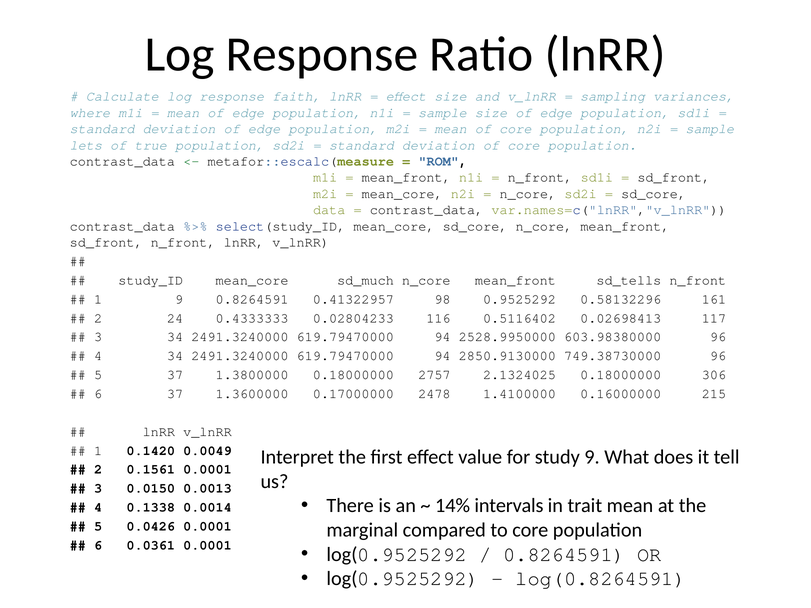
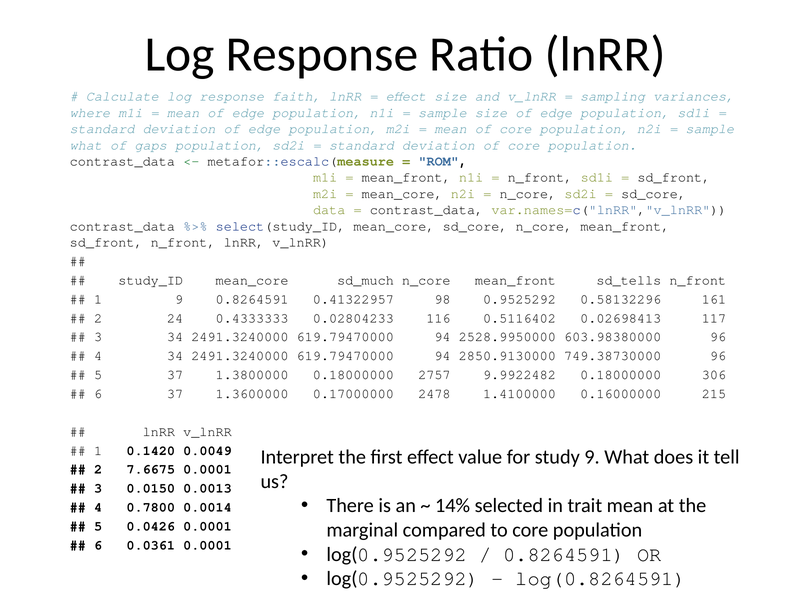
lets at (86, 145): lets -> what
true: true -> gaps
2.1324025: 2.1324025 -> 9.9922482
0.1561: 0.1561 -> 7.6675
intervals: intervals -> selected
0.1338: 0.1338 -> 0.7800
